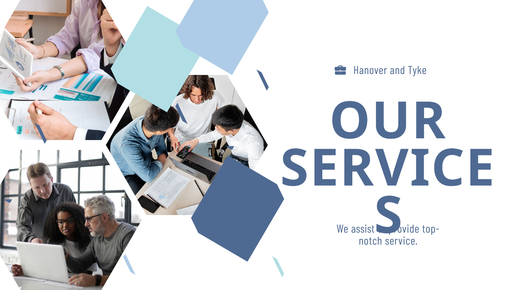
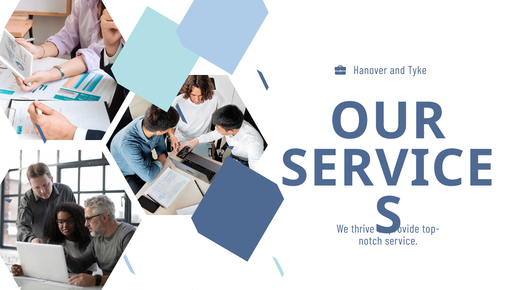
assist: assist -> thrive
